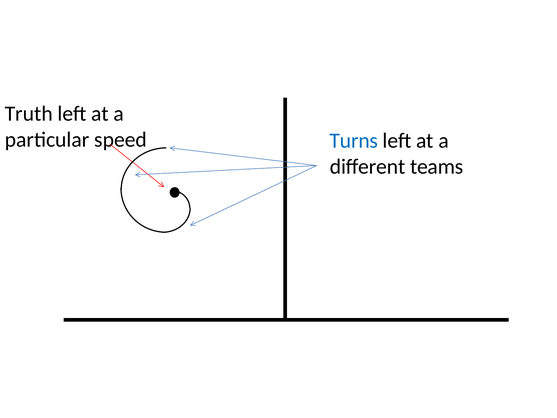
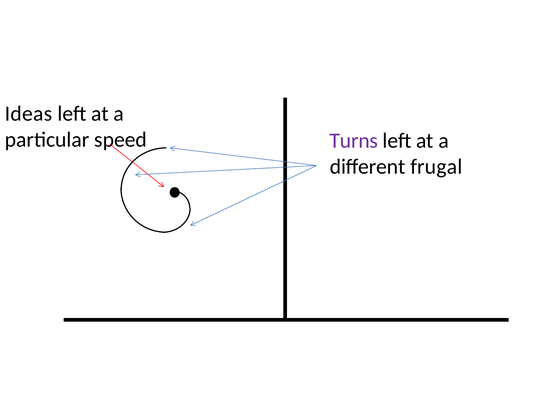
Truth: Truth -> Ideas
Turns colour: blue -> purple
teams: teams -> frugal
